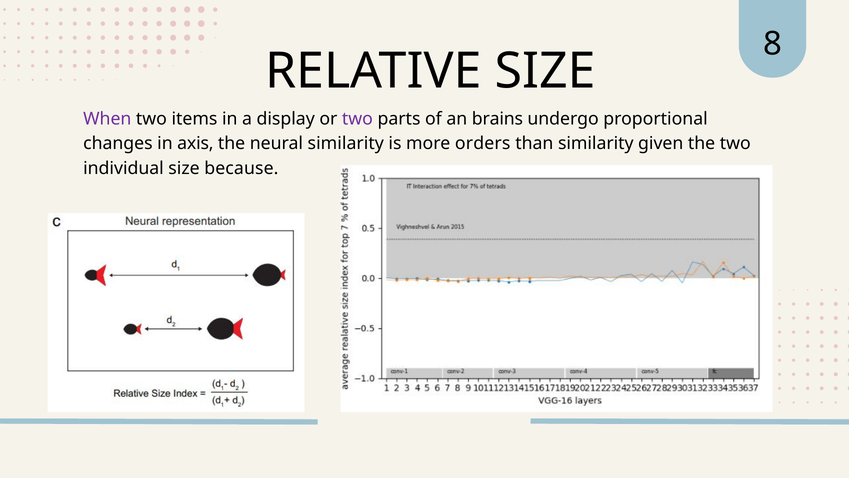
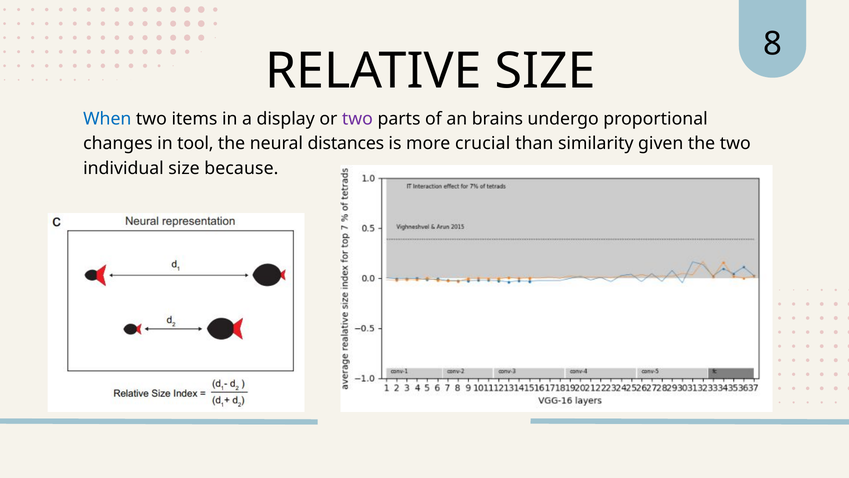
When colour: purple -> blue
axis: axis -> tool
neural similarity: similarity -> distances
orders: orders -> crucial
